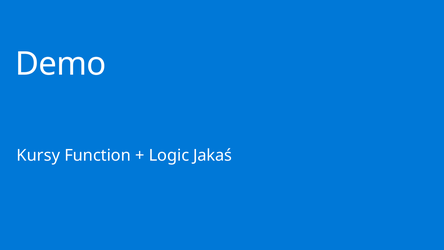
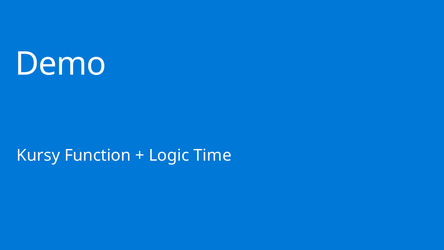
Jakaś: Jakaś -> Time
